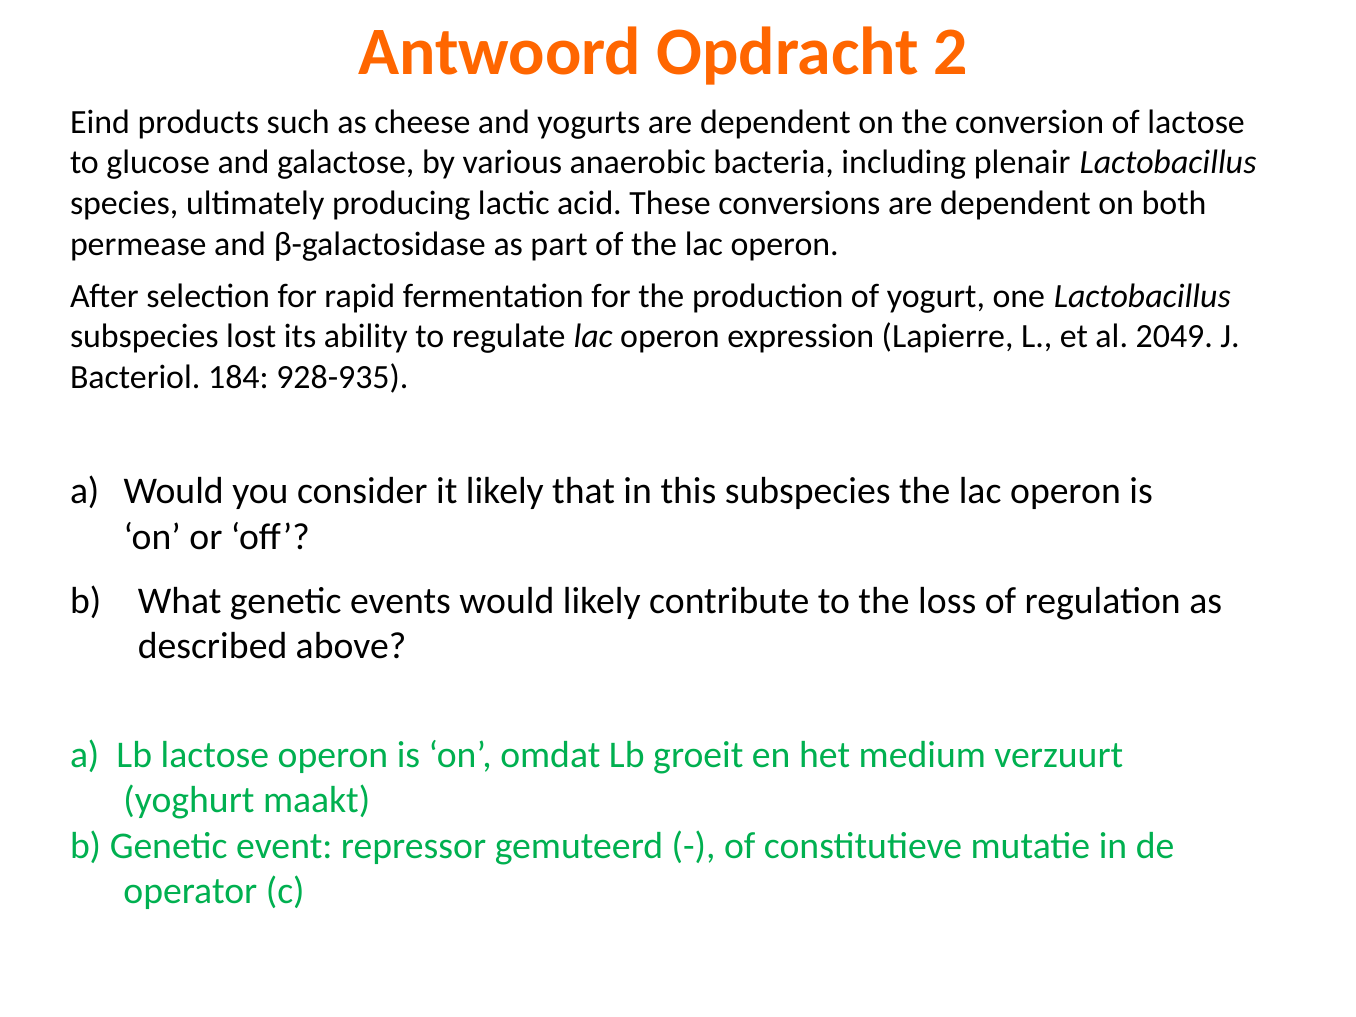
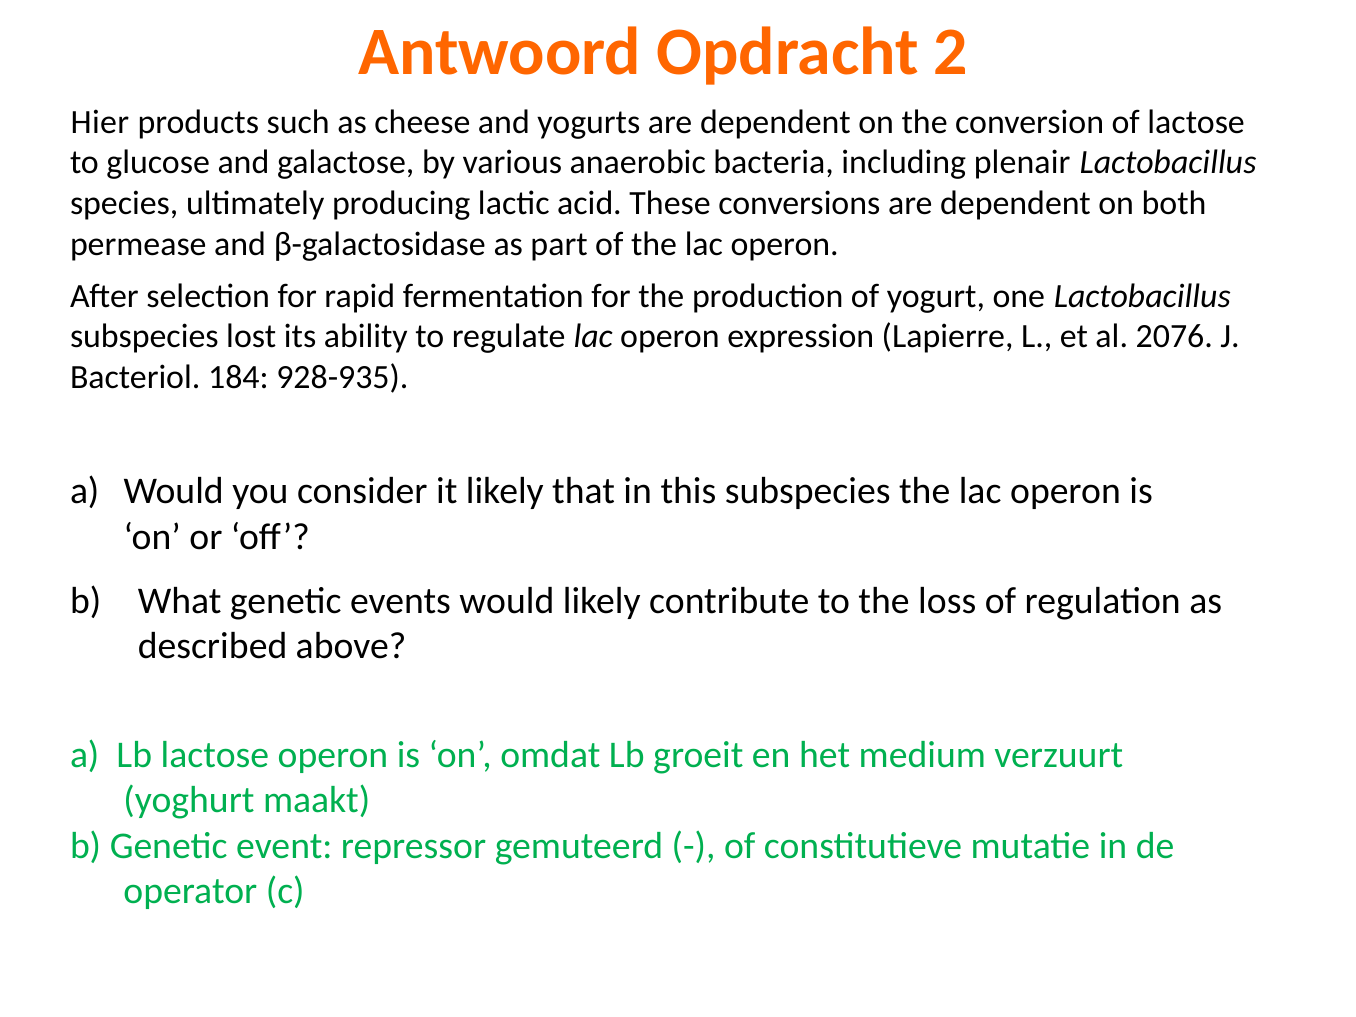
Eind: Eind -> Hier
2049: 2049 -> 2076
